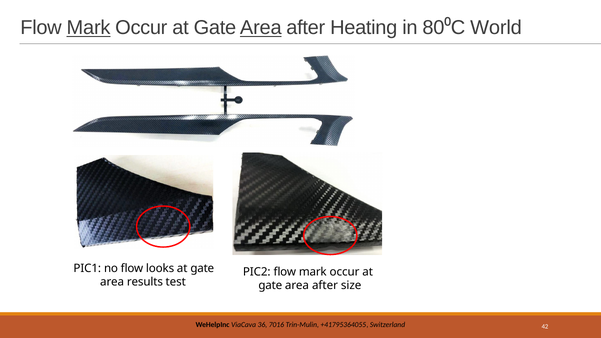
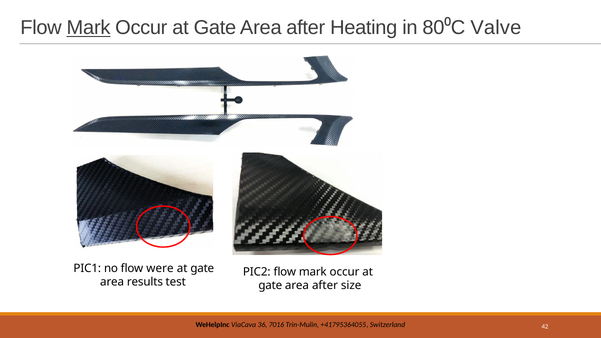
Area at (261, 28) underline: present -> none
World: World -> Valve
looks: looks -> were
